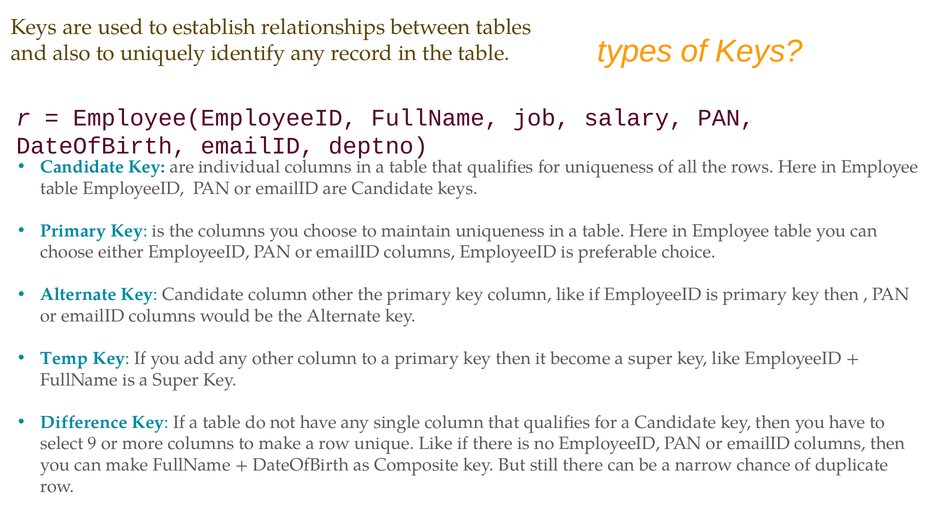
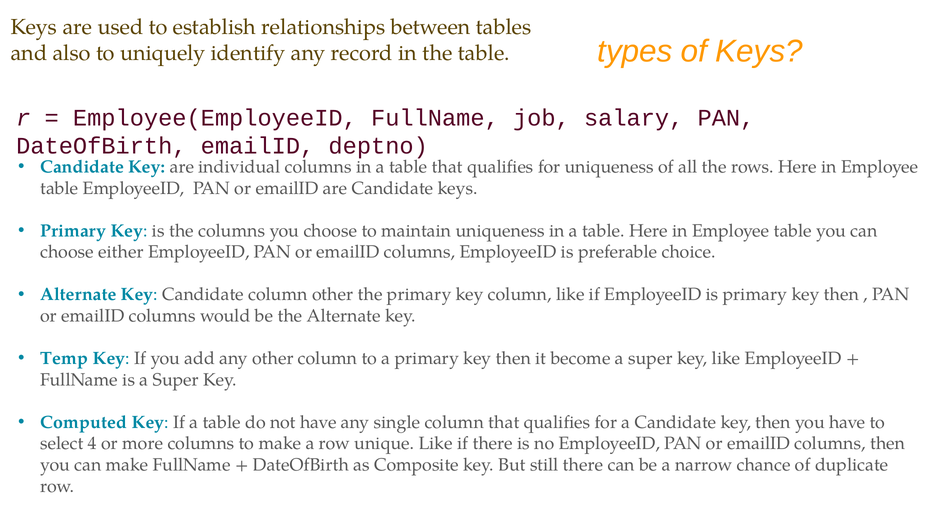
Difference: Difference -> Computed
9: 9 -> 4
